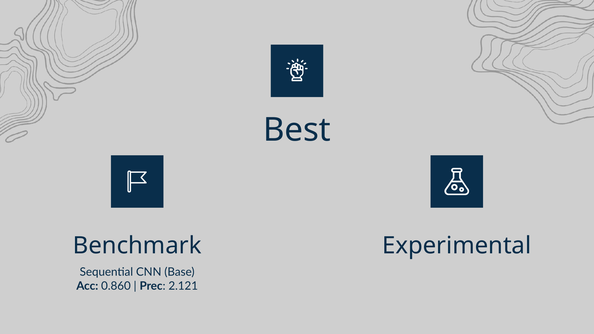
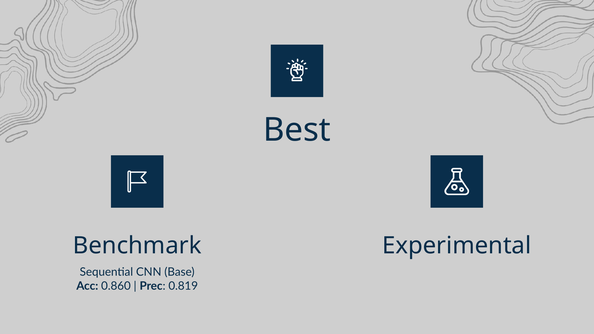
2.121: 2.121 -> 0.819
